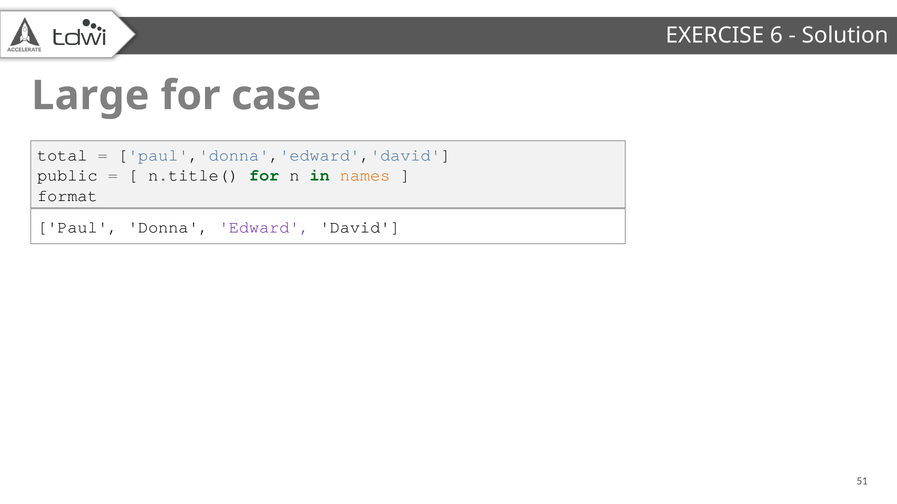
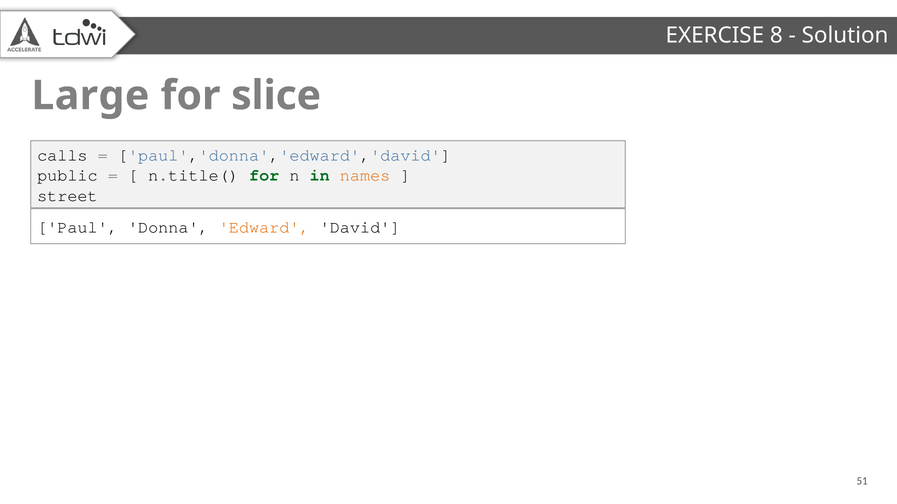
6: 6 -> 8
case: case -> slice
total: total -> calls
format: format -> street
Edward colour: purple -> orange
